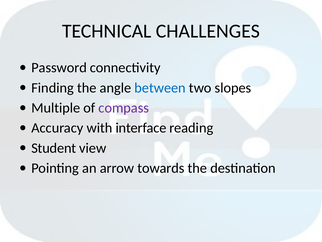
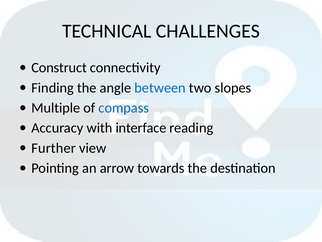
Password: Password -> Construct
compass colour: purple -> blue
Student: Student -> Further
